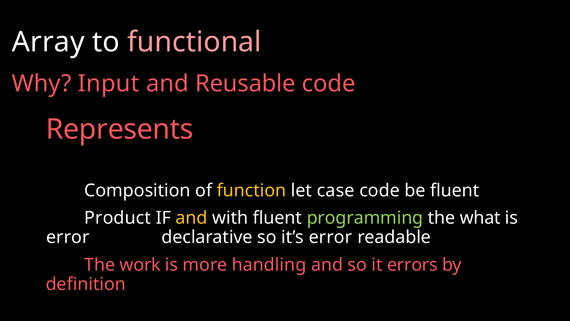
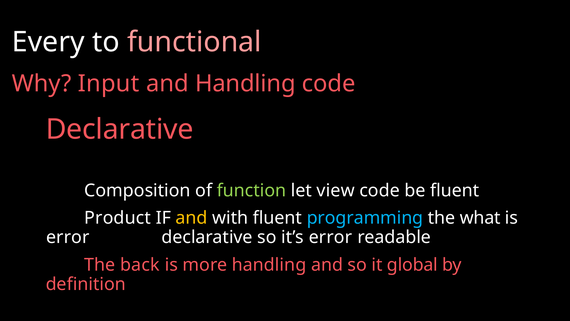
Array: Array -> Every
and Reusable: Reusable -> Handling
Represents at (120, 129): Represents -> Declarative
function colour: yellow -> light green
case: case -> view
programming colour: light green -> light blue
work: work -> back
errors: errors -> global
